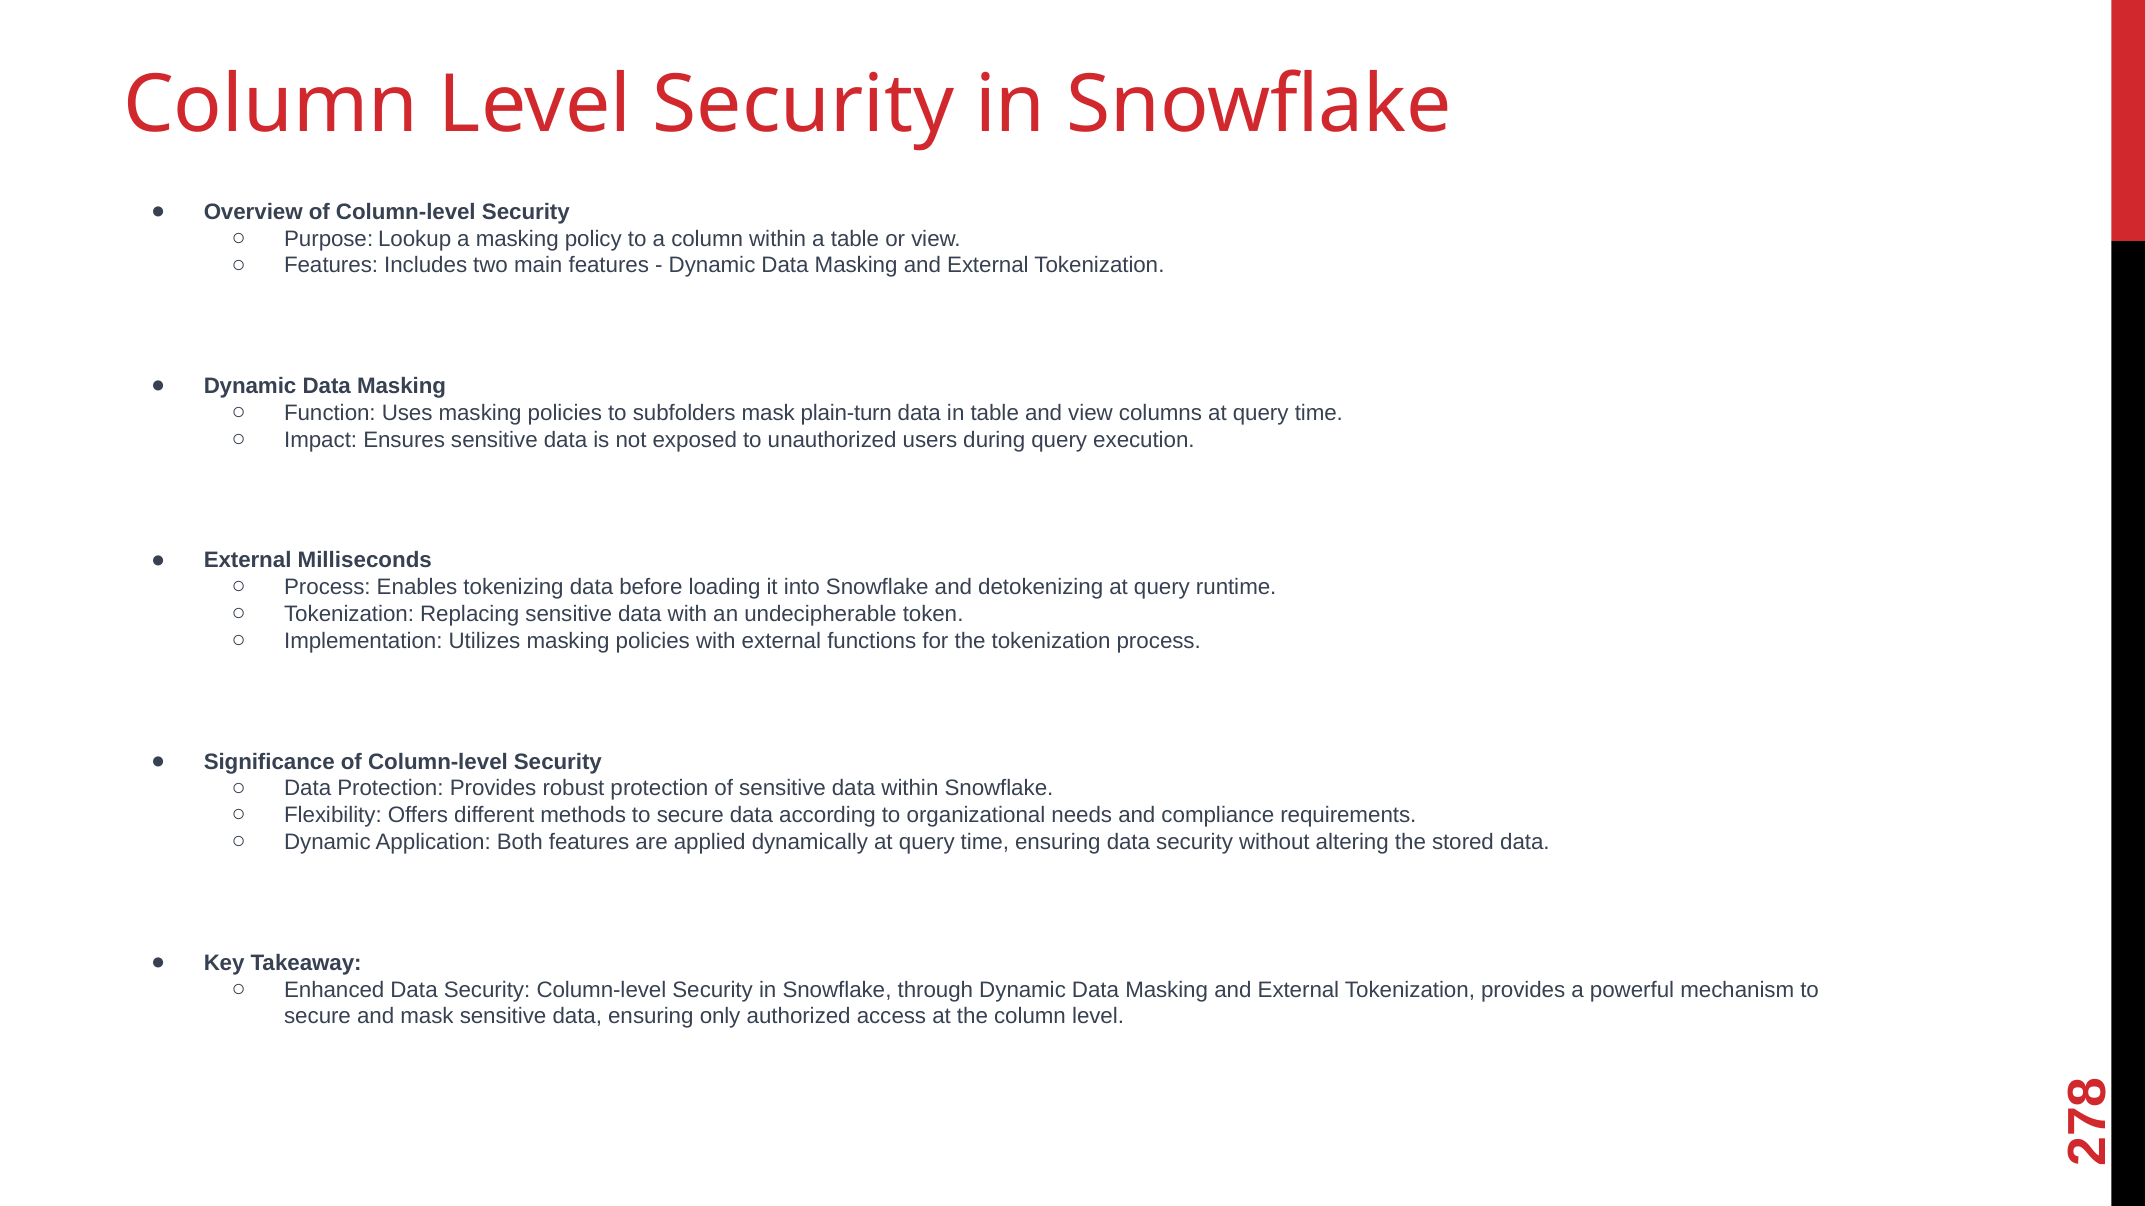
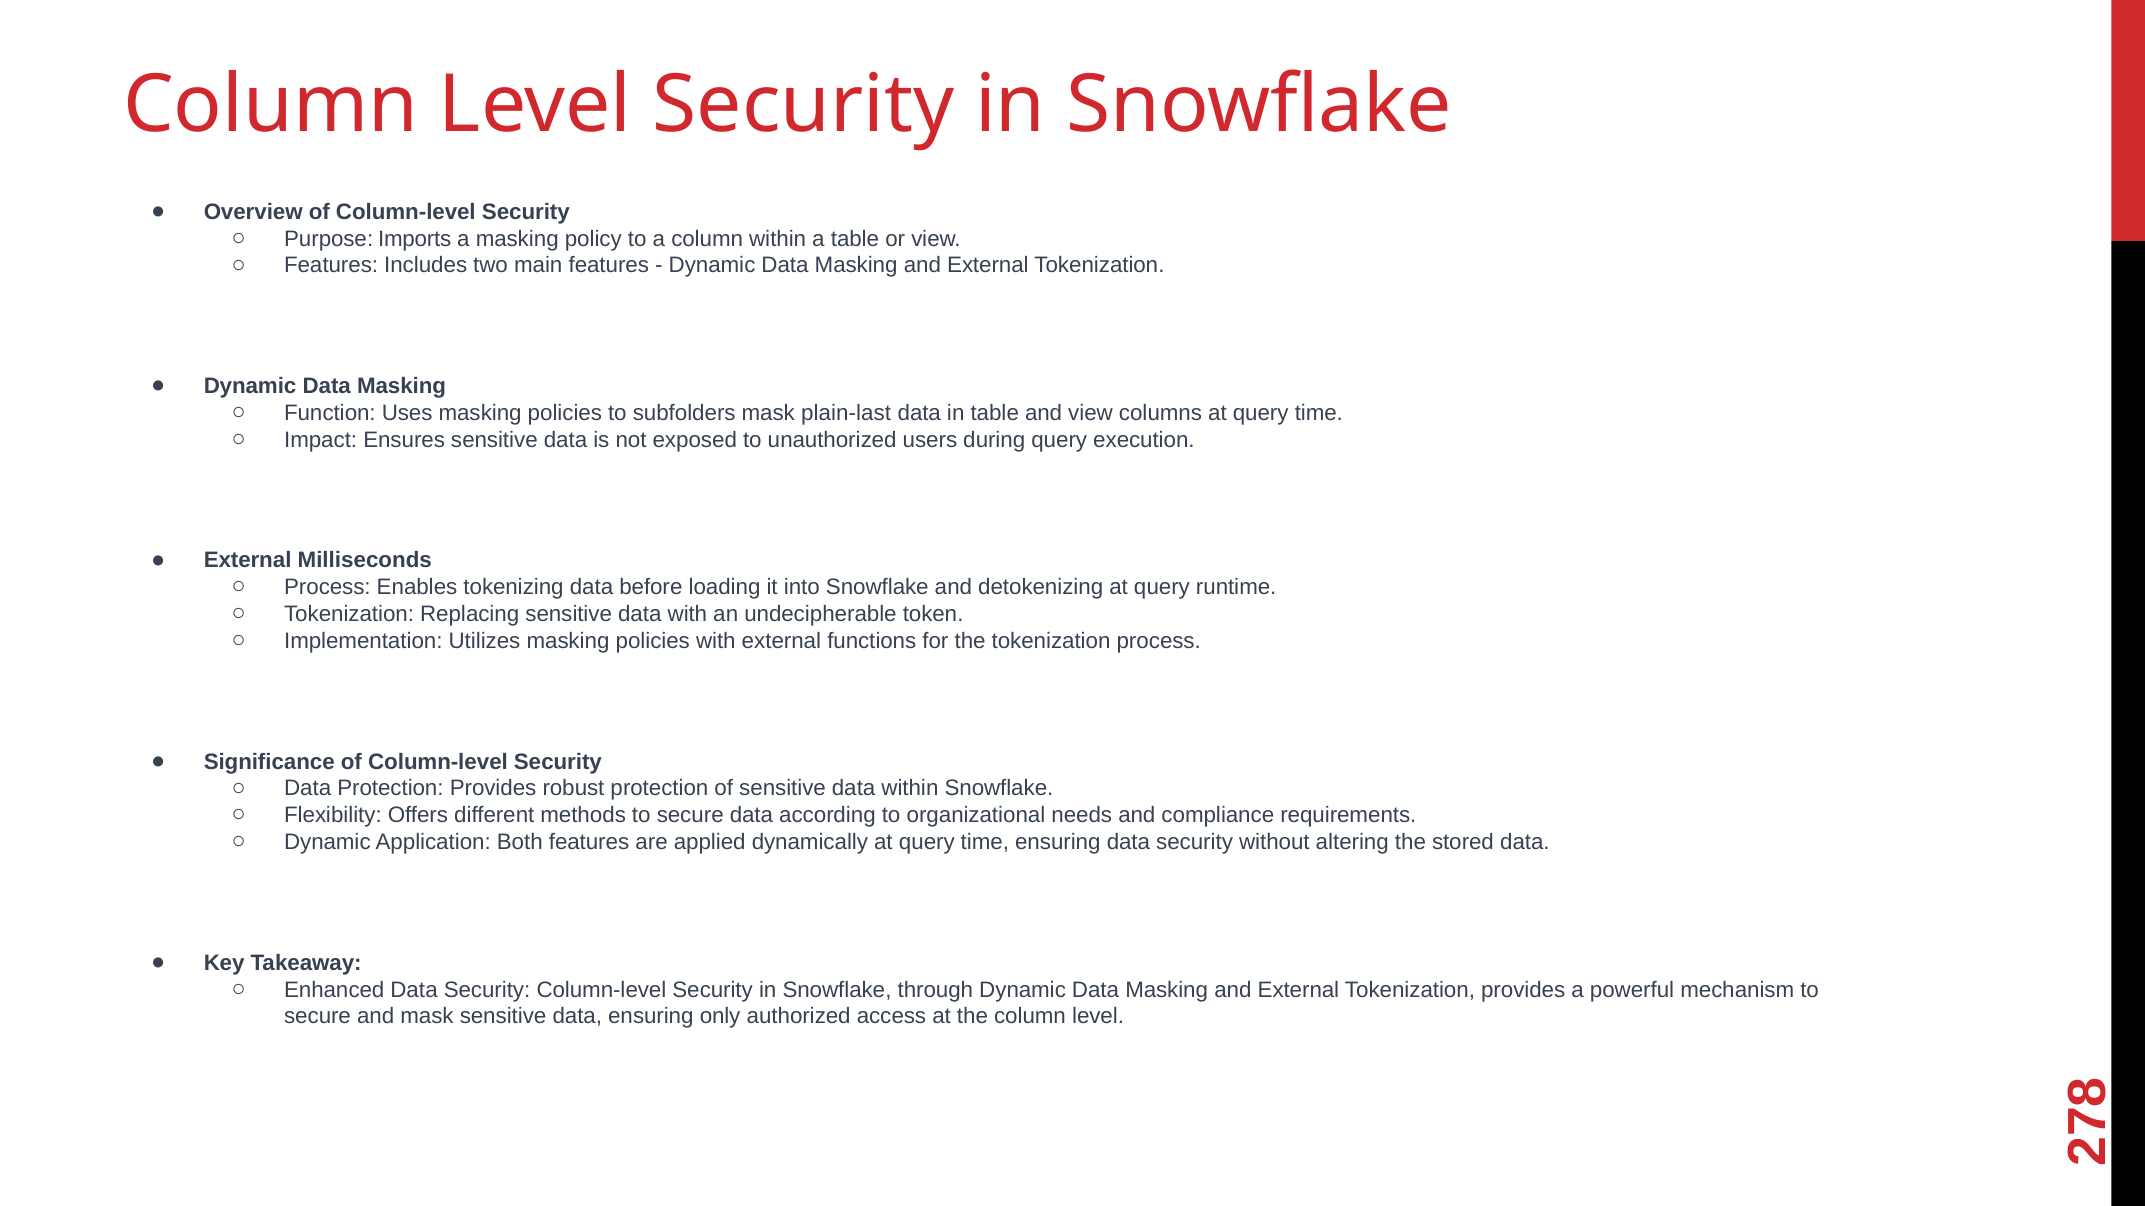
Lookup: Lookup -> Imports
plain-turn: plain-turn -> plain-last
